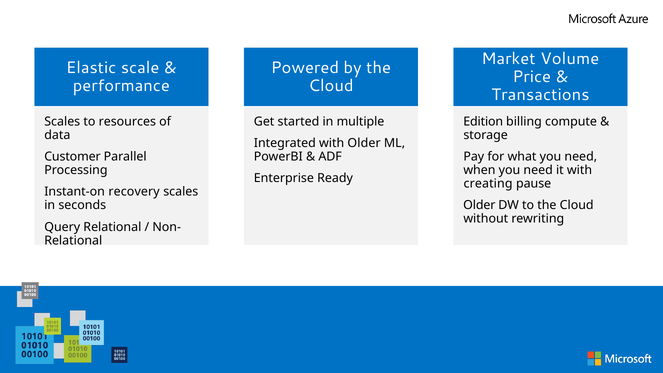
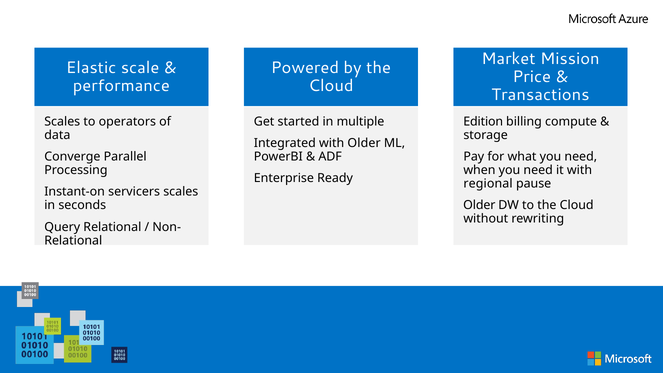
Volume: Volume -> Mission
resources: resources -> operators
Customer: Customer -> Converge
creating: creating -> regional
recovery: recovery -> servicers
